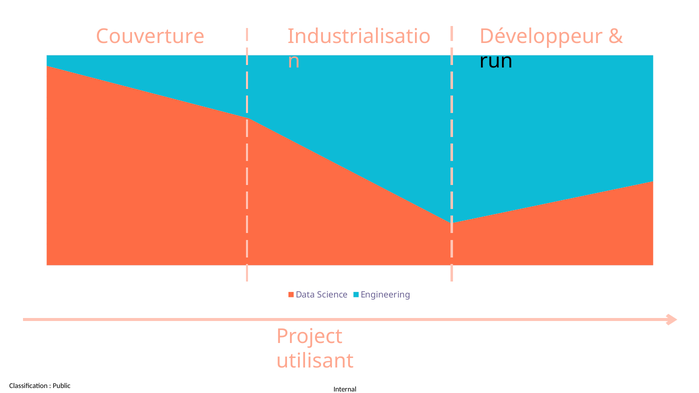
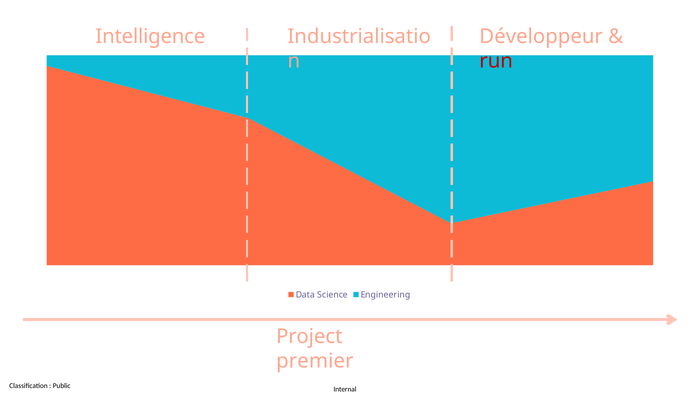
Couverture: Couverture -> Intelligence
run colour: black -> red
utilisant: utilisant -> premier
